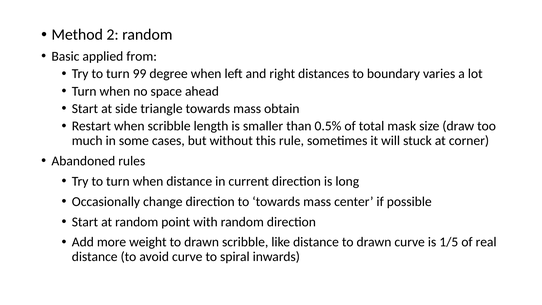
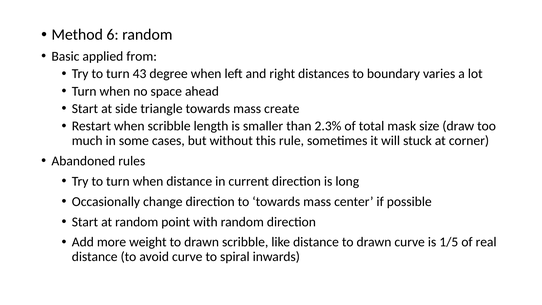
2: 2 -> 6
99: 99 -> 43
obtain: obtain -> create
0.5%: 0.5% -> 2.3%
